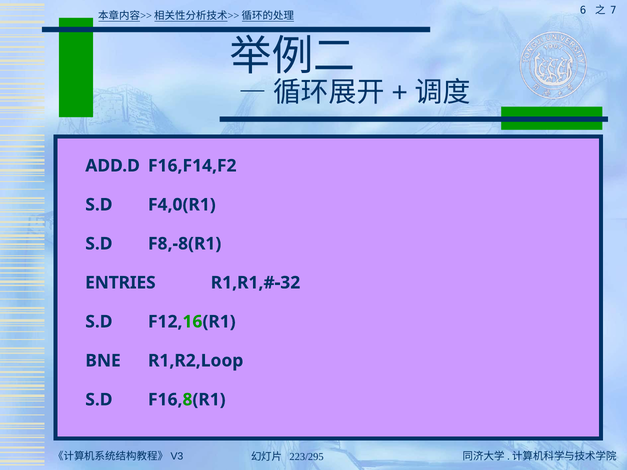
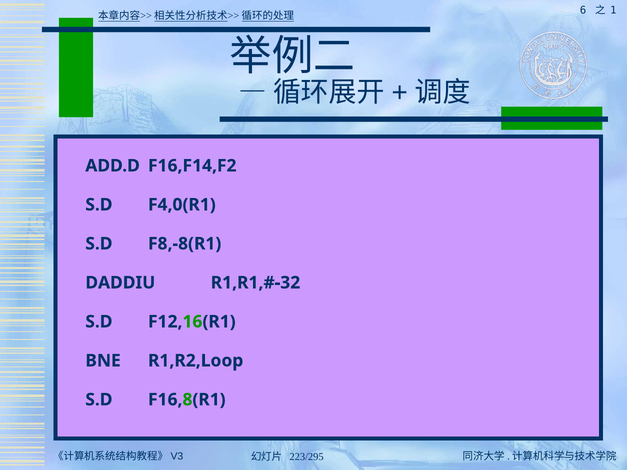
7: 7 -> 1
ENTRIES: ENTRIES -> DADDIU
